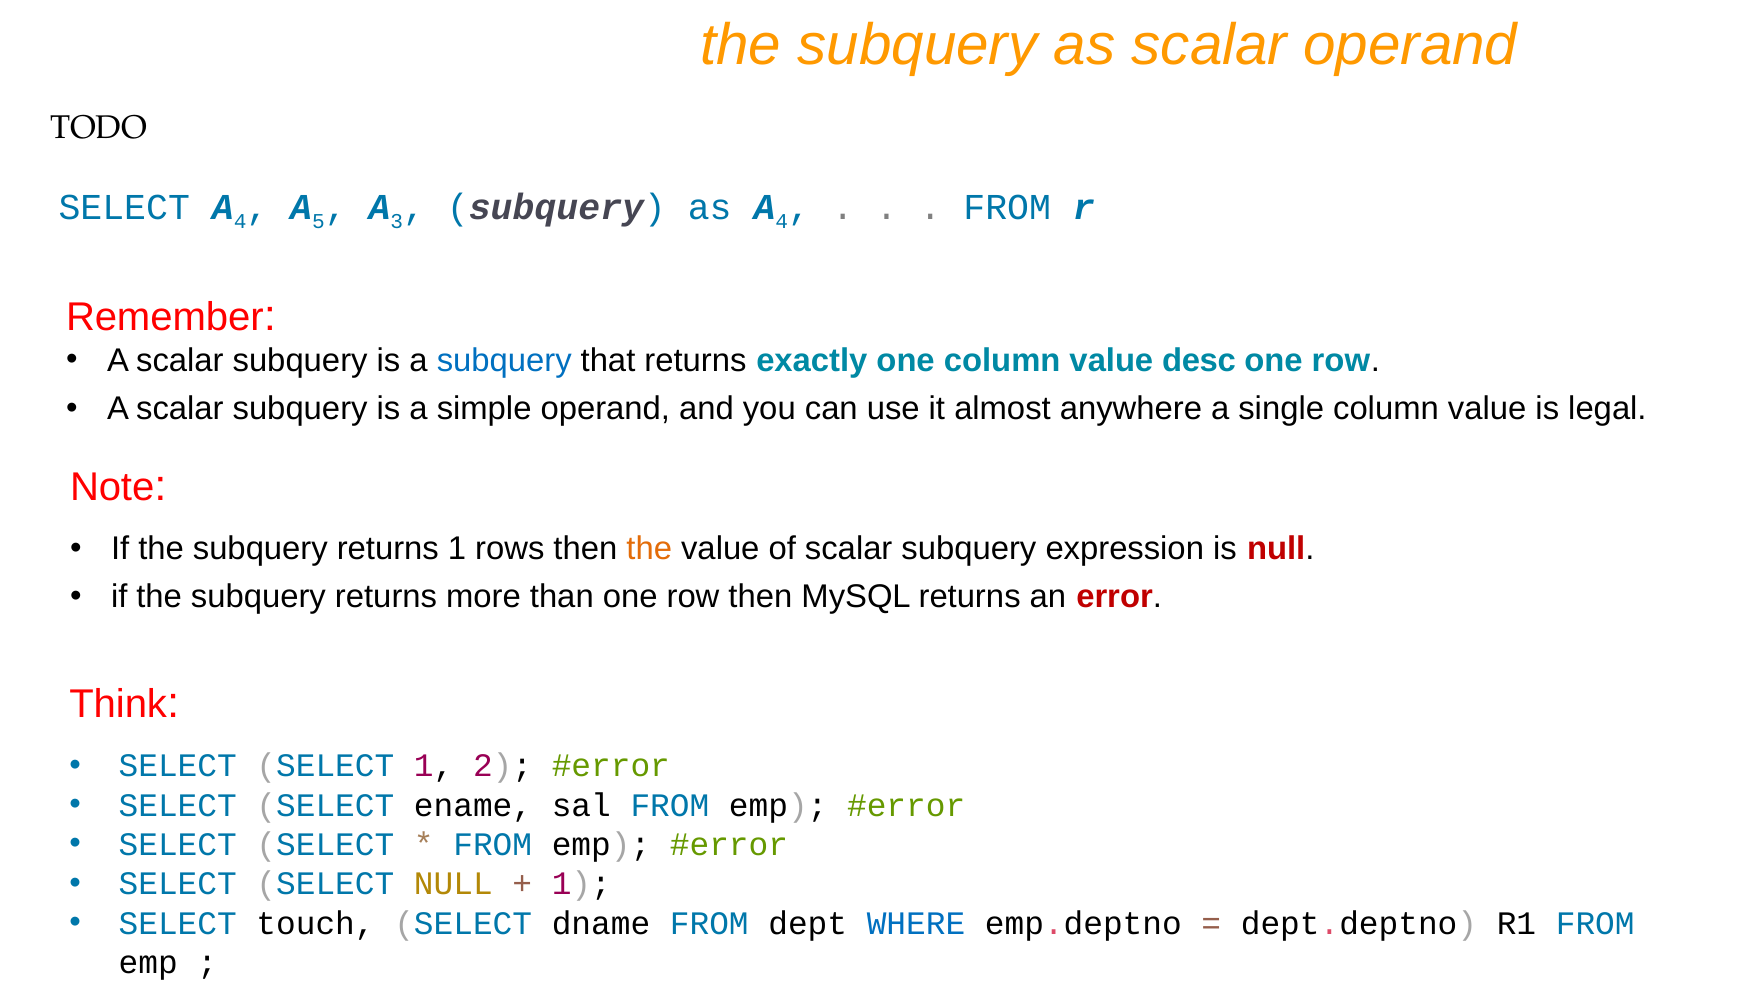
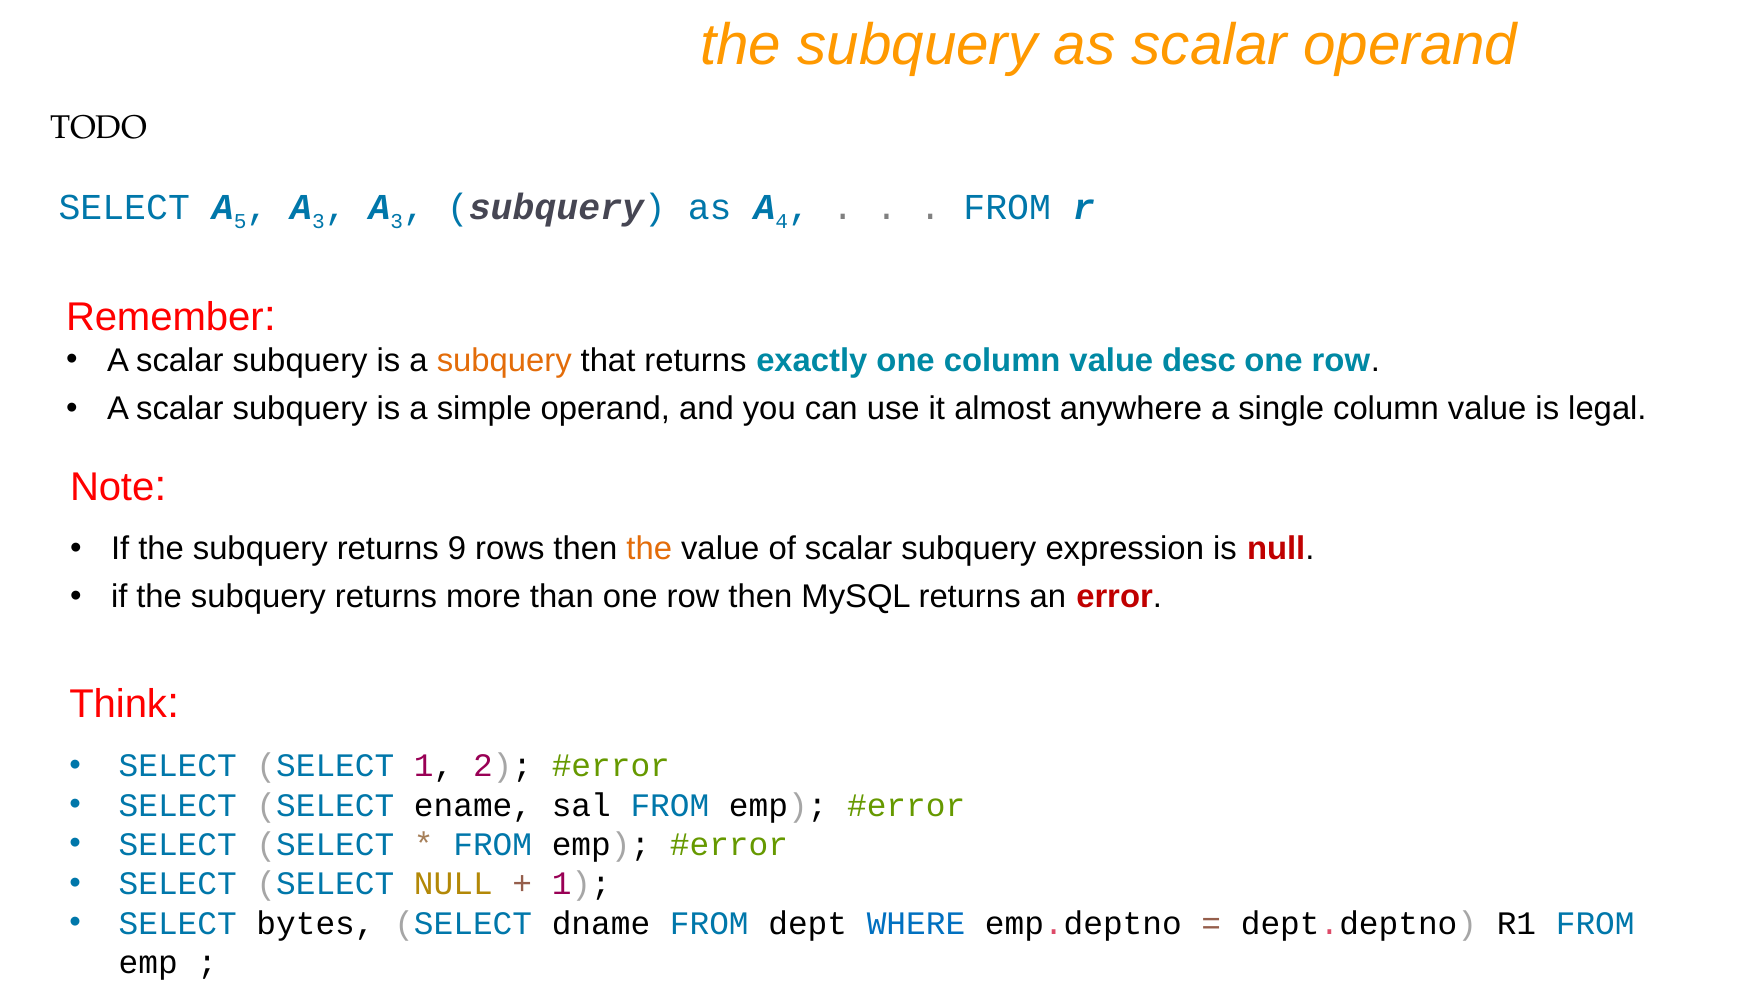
SELECT A 4: 4 -> 5
5 at (318, 222): 5 -> 3
subquery at (504, 361) colour: blue -> orange
returns 1: 1 -> 9
touch: touch -> bytes
